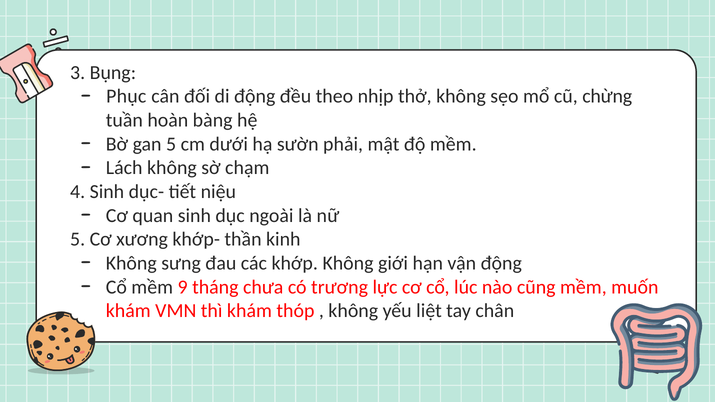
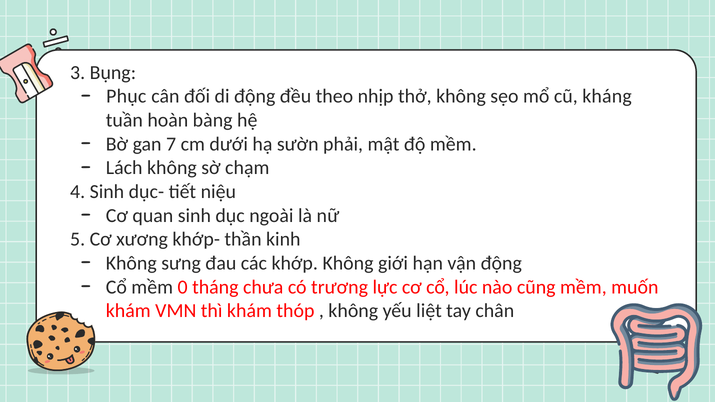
chừng: chừng -> kháng
gan 5: 5 -> 7
9: 9 -> 0
